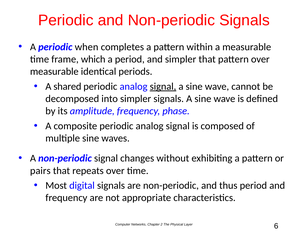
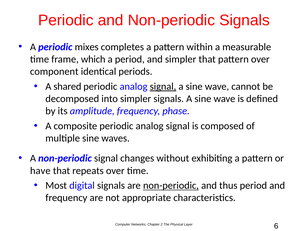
when: when -> mixes
measurable at (54, 72): measurable -> component
pairs: pairs -> have
non-periodic at (171, 186) underline: none -> present
